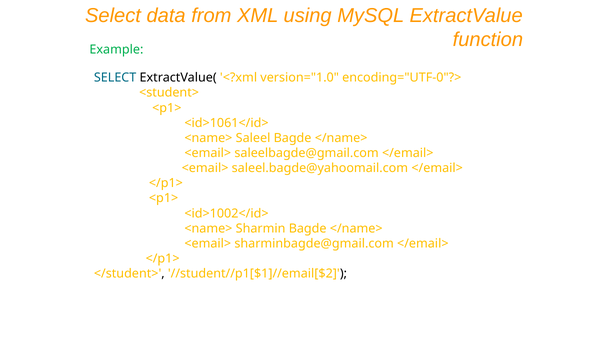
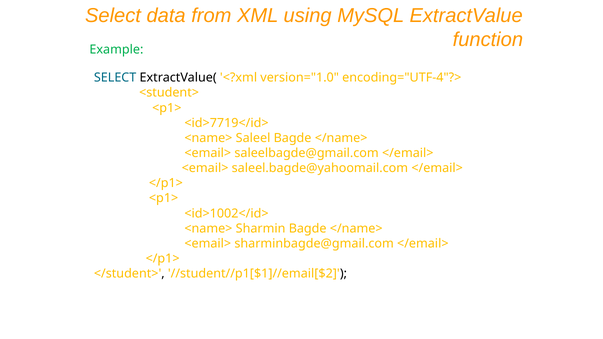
encoding="UTF-0"?>: encoding="UTF-0"?> -> encoding="UTF-4"?>
<id>1061</id>: <id>1061</id> -> <id>7719</id>
